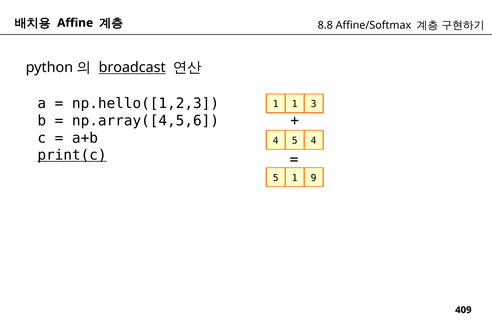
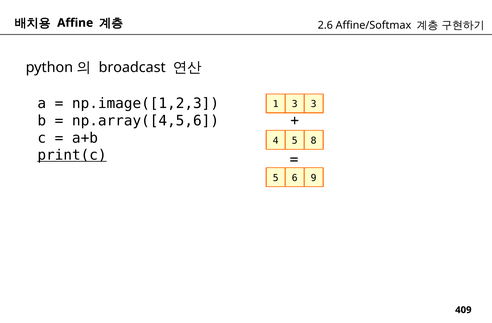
8.8: 8.8 -> 2.6
broadcast underline: present -> none
np.hello([1,2,3: np.hello([1,2,3 -> np.image([1,2,3
1 1: 1 -> 3
5 4: 4 -> 8
5 1: 1 -> 6
